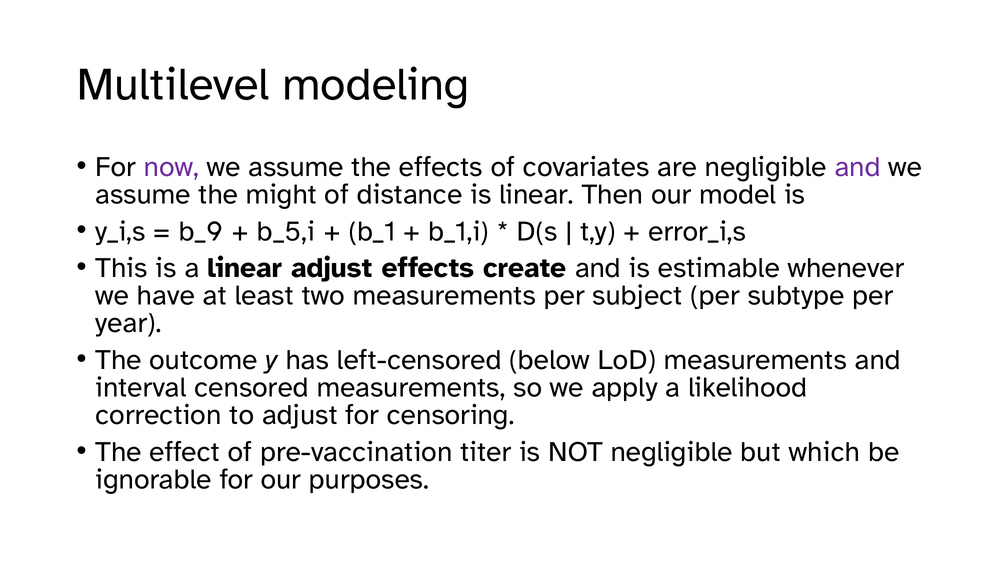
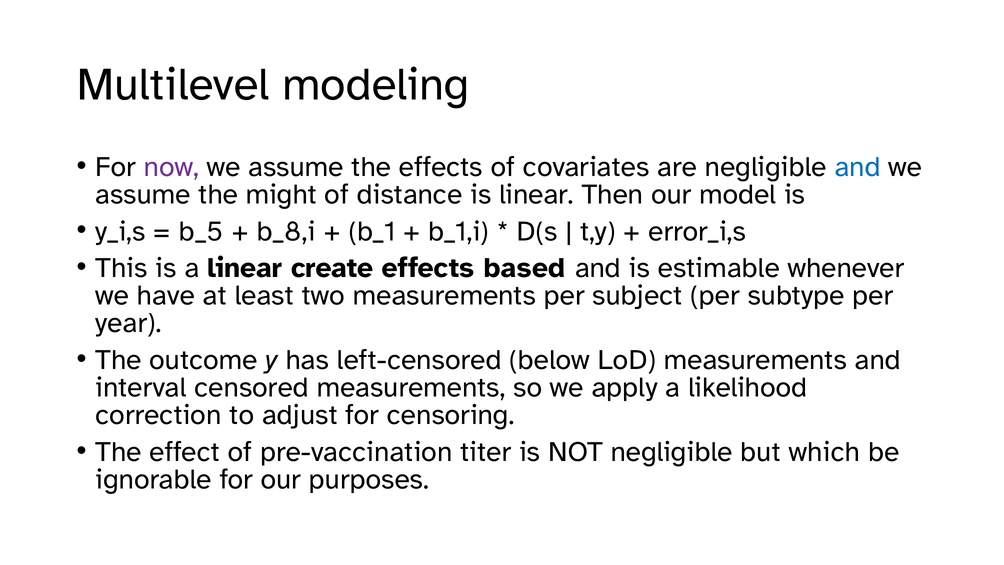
and at (858, 167) colour: purple -> blue
b_9: b_9 -> b_5
b_5,i: b_5,i -> b_8,i
linear adjust: adjust -> create
create: create -> based
